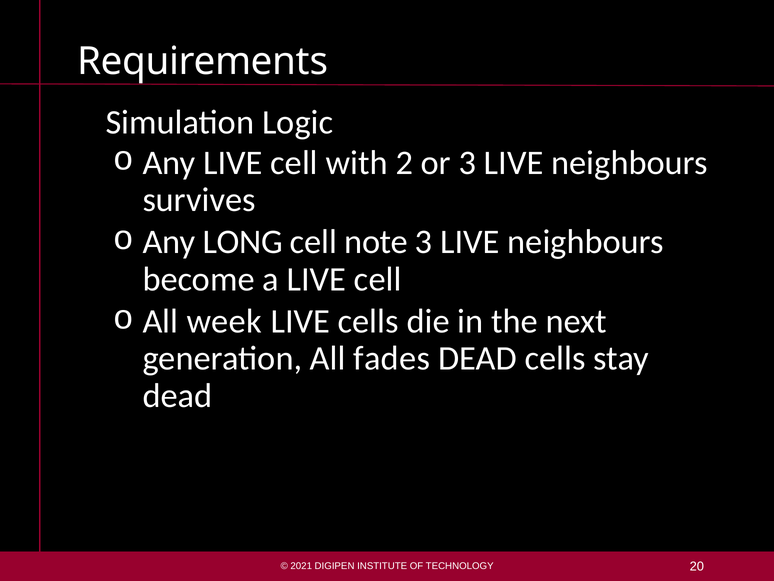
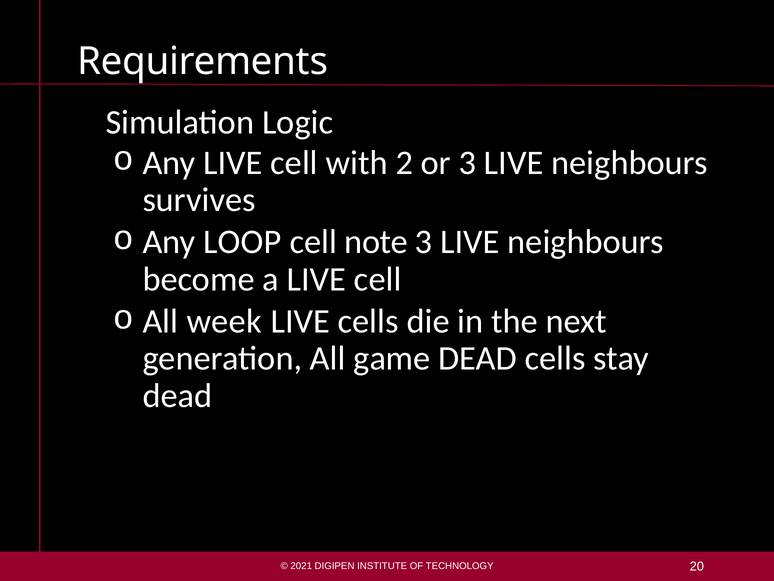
LONG: LONG -> LOOP
fades: fades -> game
